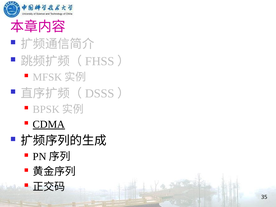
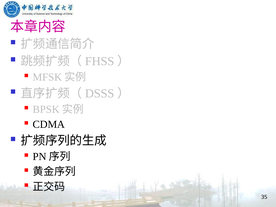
CDMA underline: present -> none
